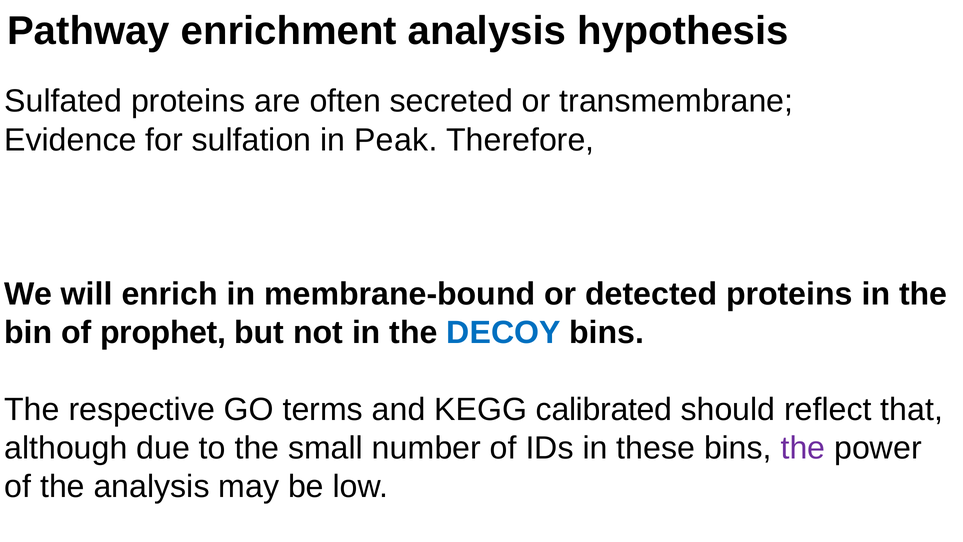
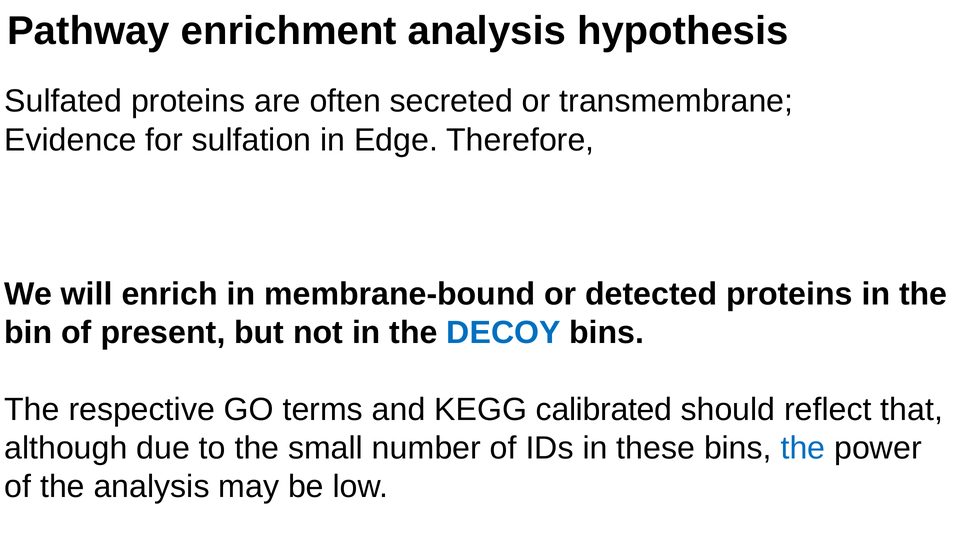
Peak: Peak -> Edge
prophet: prophet -> present
the at (803, 448) colour: purple -> blue
